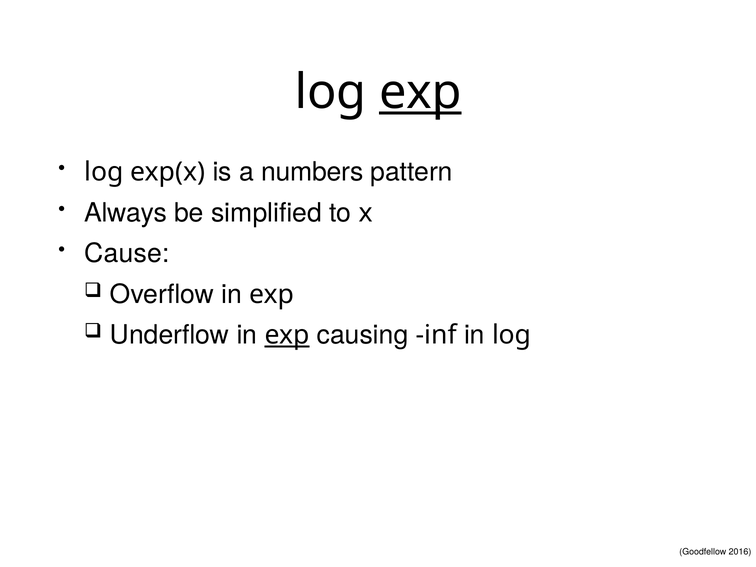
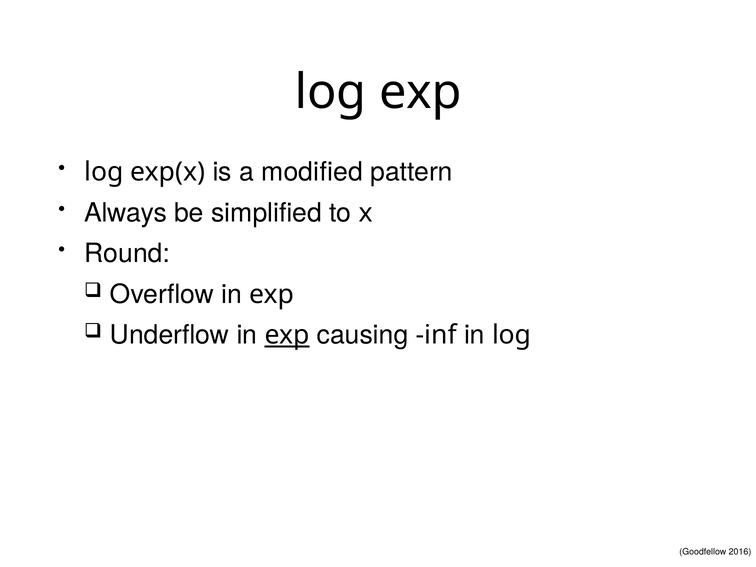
exp at (420, 92) underline: present -> none
numbers: numbers -> modified
Cause: Cause -> Round
